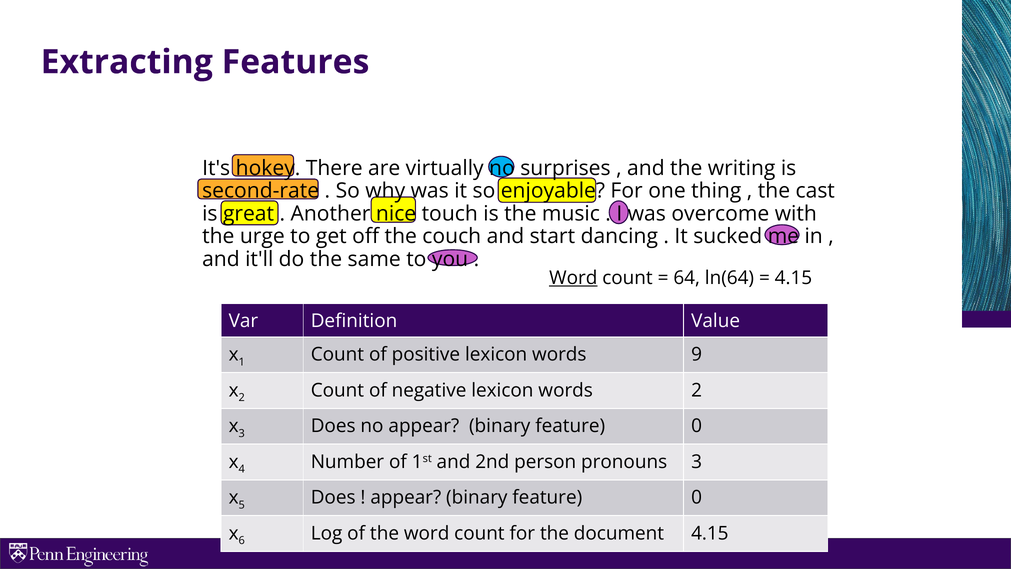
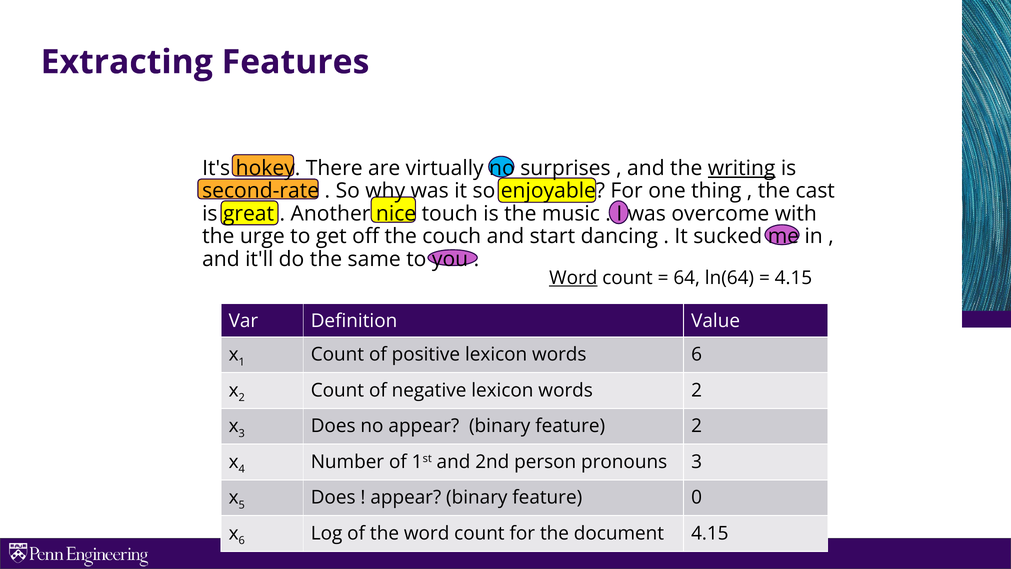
writing underline: none -> present
words 9: 9 -> 6
0 at (697, 426): 0 -> 2
